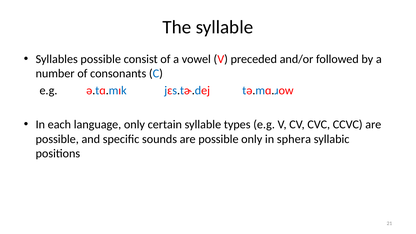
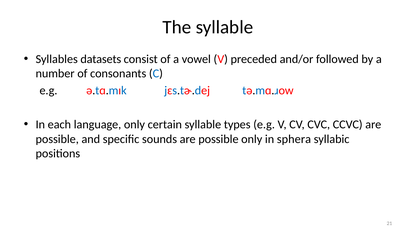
Syllables possible: possible -> datasets
